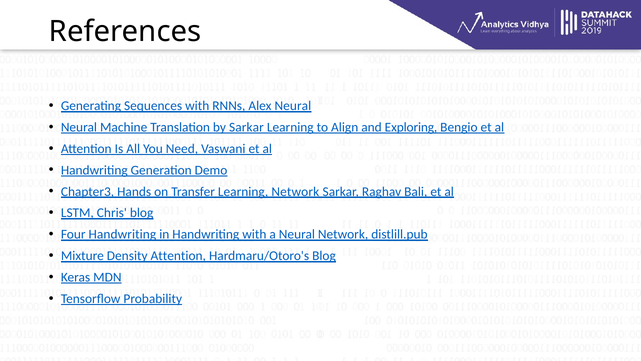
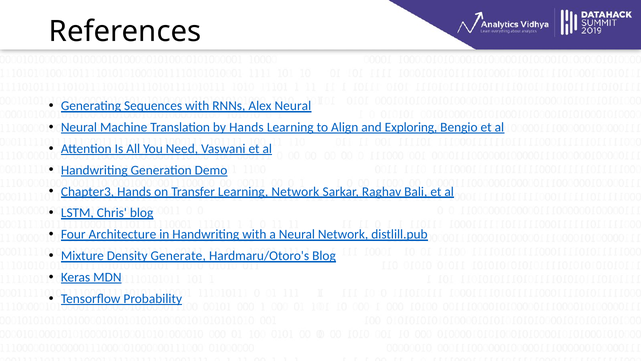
by Sarkar: Sarkar -> Hands
Four Handwriting: Handwriting -> Architecture
Density Attention: Attention -> Generate
